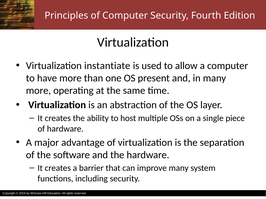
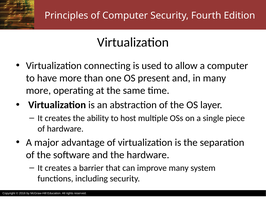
instantiate: instantiate -> connecting
